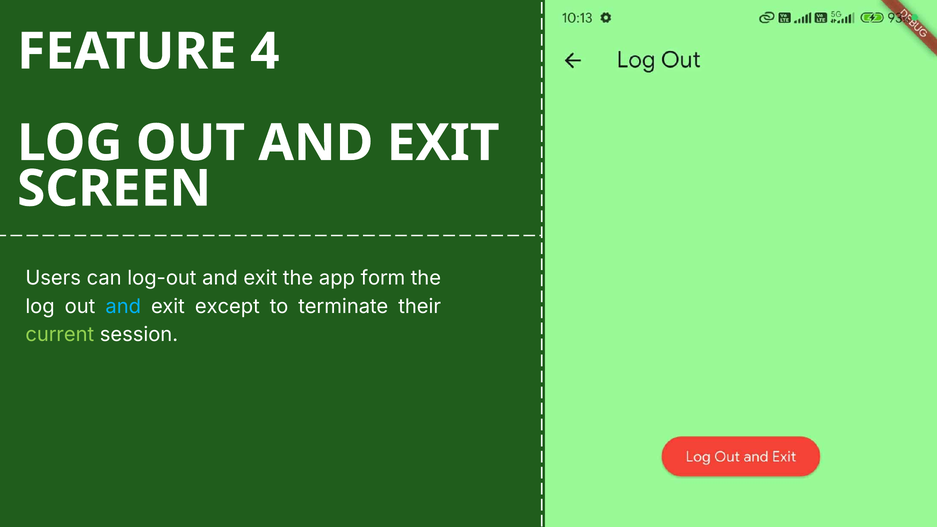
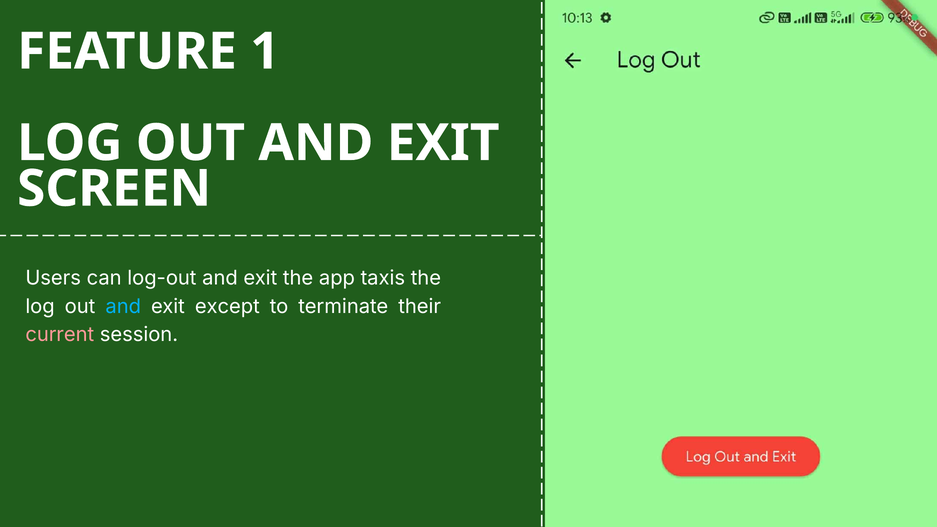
4: 4 -> 1
form: form -> taxis
current colour: light green -> pink
